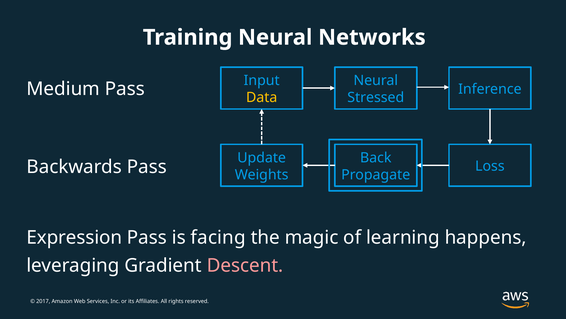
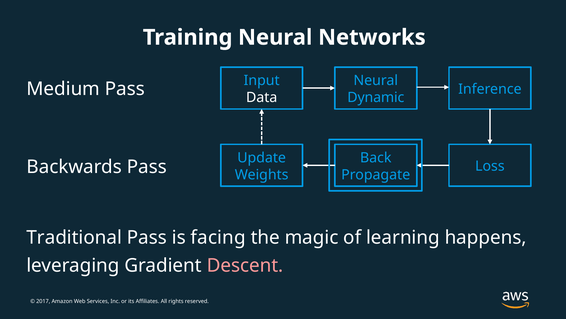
Data colour: yellow -> white
Stressed: Stressed -> Dynamic
Expression: Expression -> Traditional
